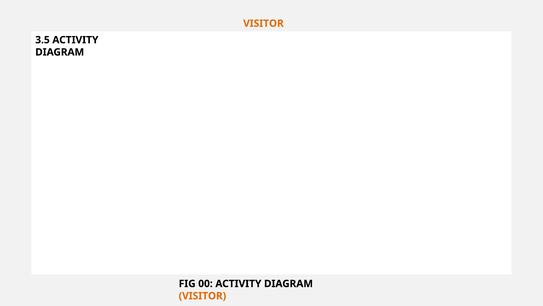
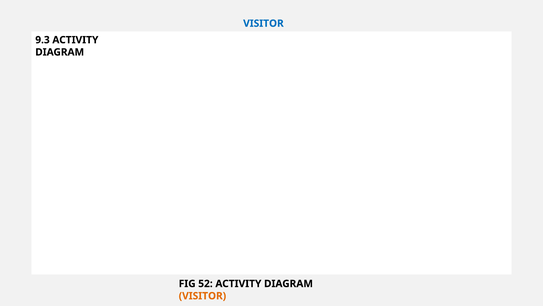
VISITOR at (263, 23) colour: orange -> blue
3.5: 3.5 -> 9.3
00: 00 -> 52
